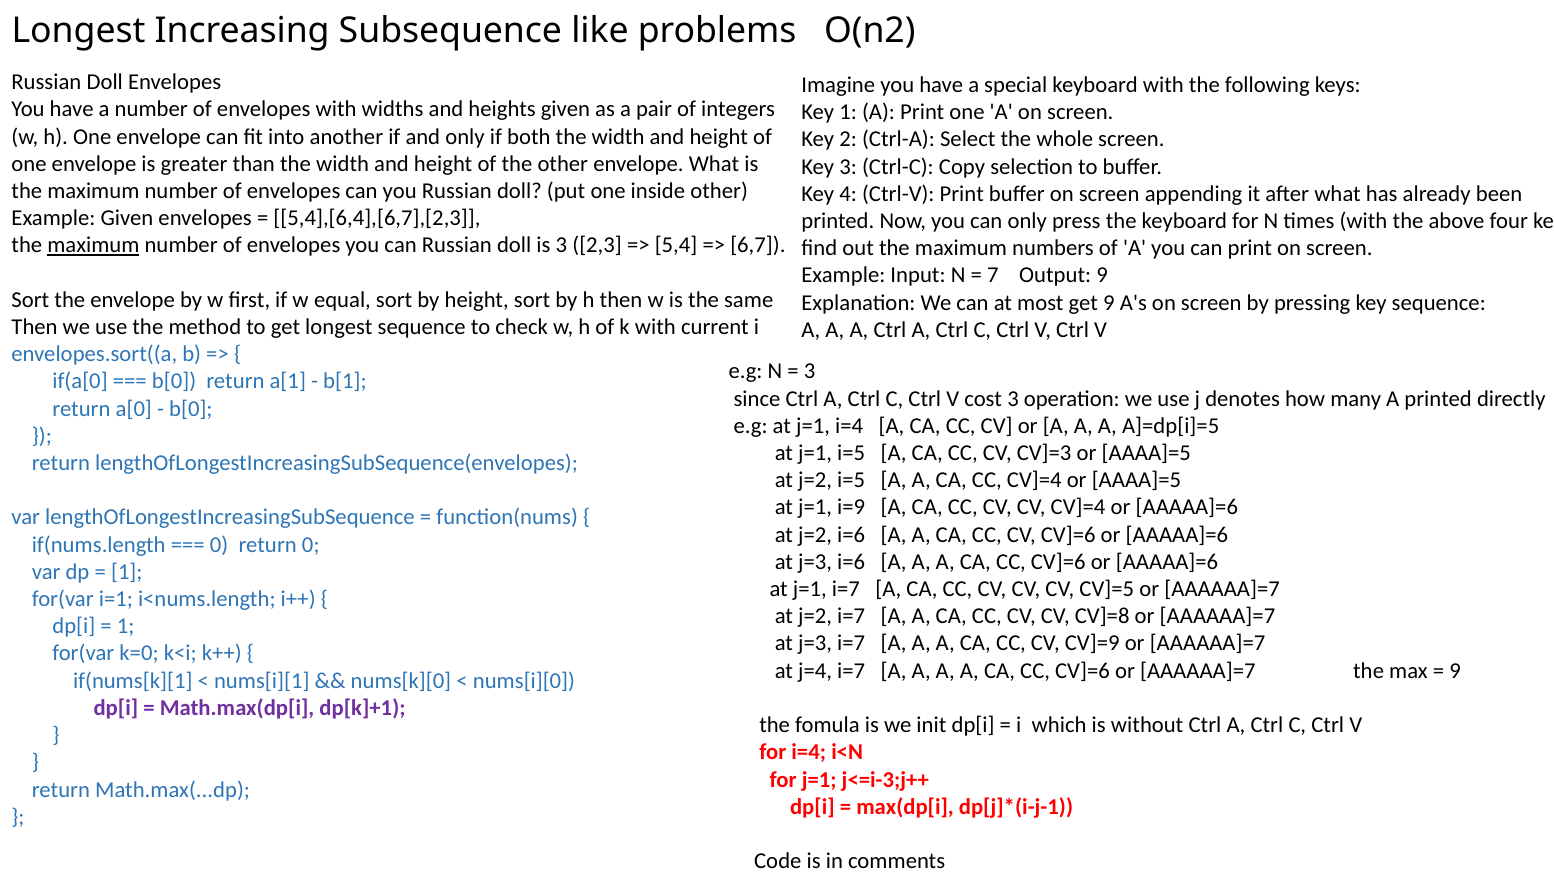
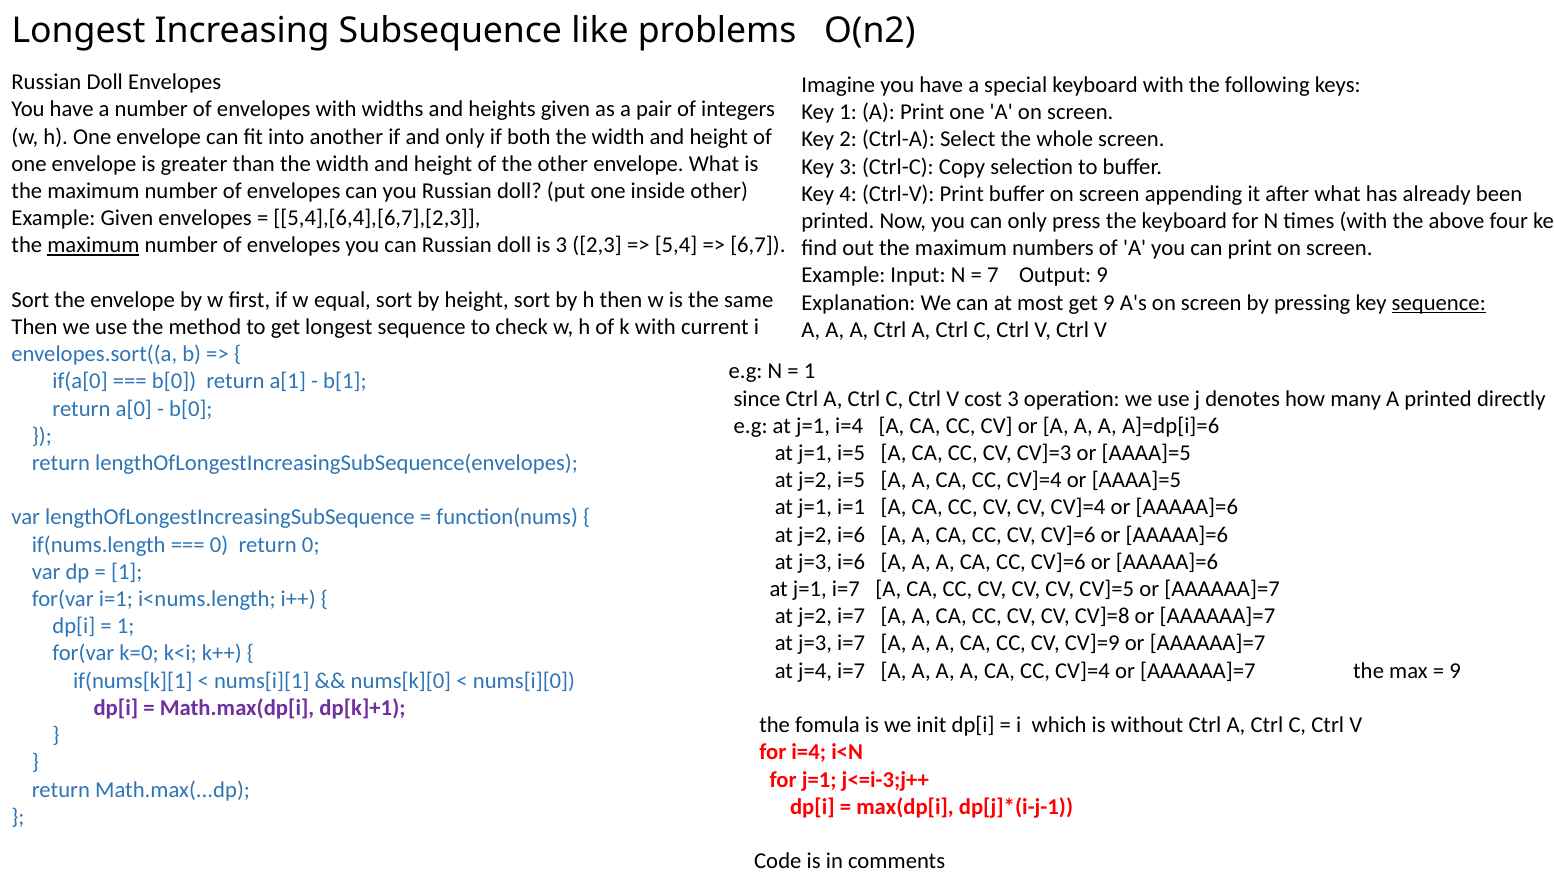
sequence at (1439, 303) underline: none -> present
3 at (810, 371): 3 -> 1
A]=dp[i]=5: A]=dp[i]=5 -> A]=dp[i]=6
j=1 i=9: i=9 -> i=1
CV]=6 at (1082, 671): CV]=6 -> CV]=4
